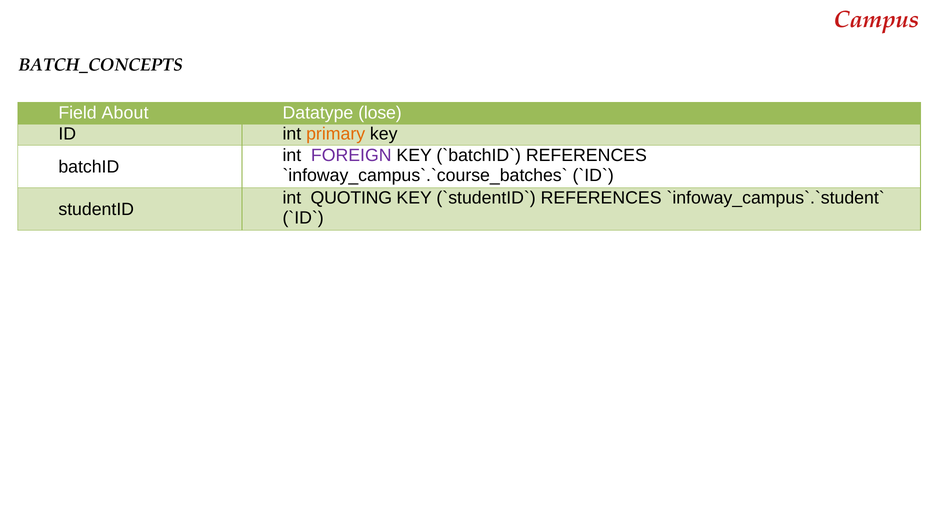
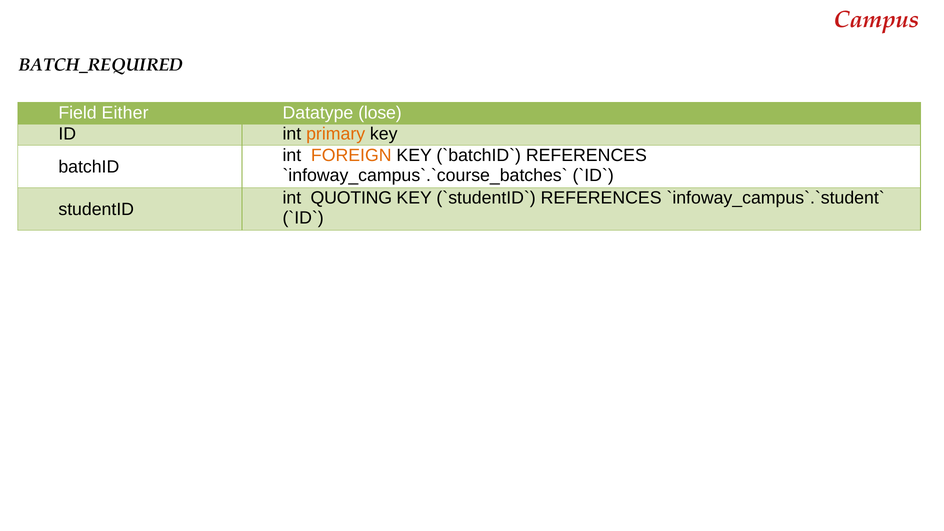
BATCH_CONCEPTS: BATCH_CONCEPTS -> BATCH_REQUIRED
About: About -> Either
FOREIGN colour: purple -> orange
